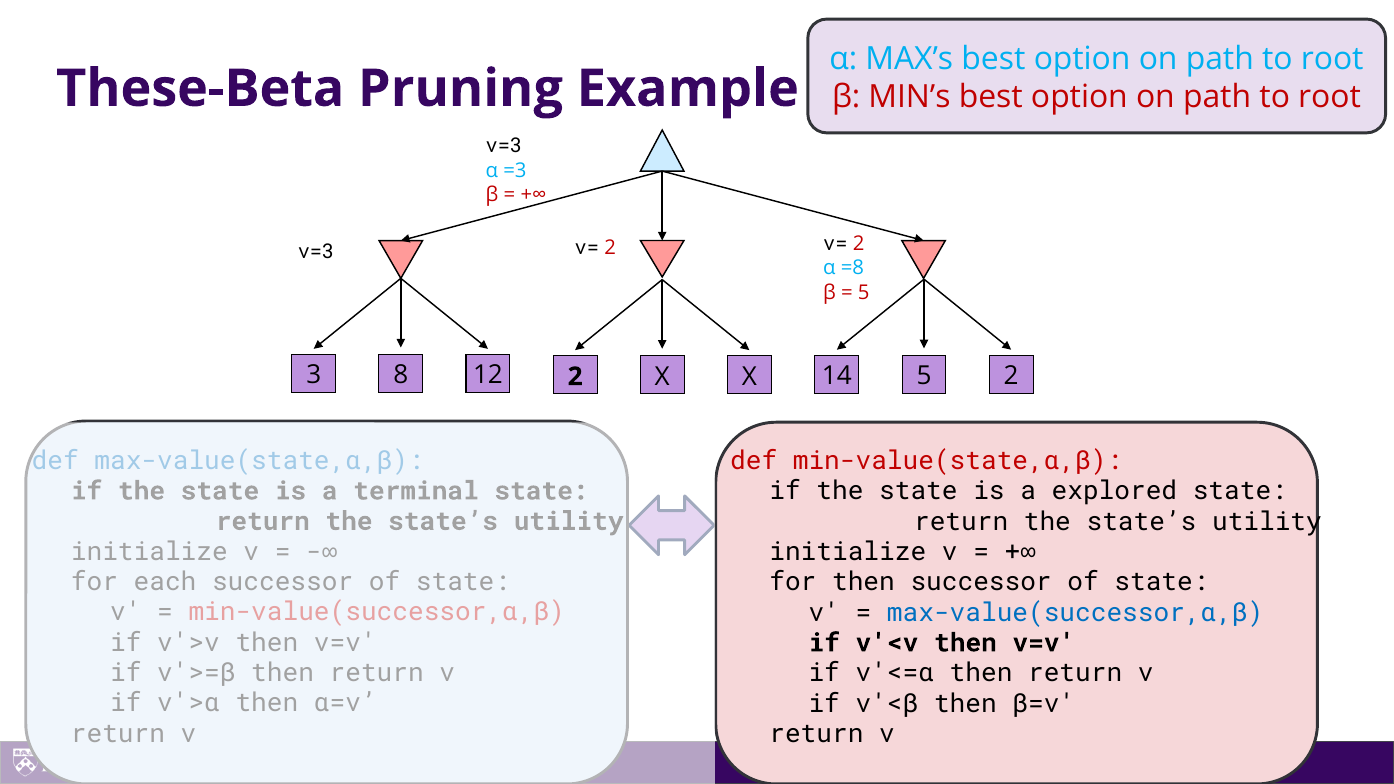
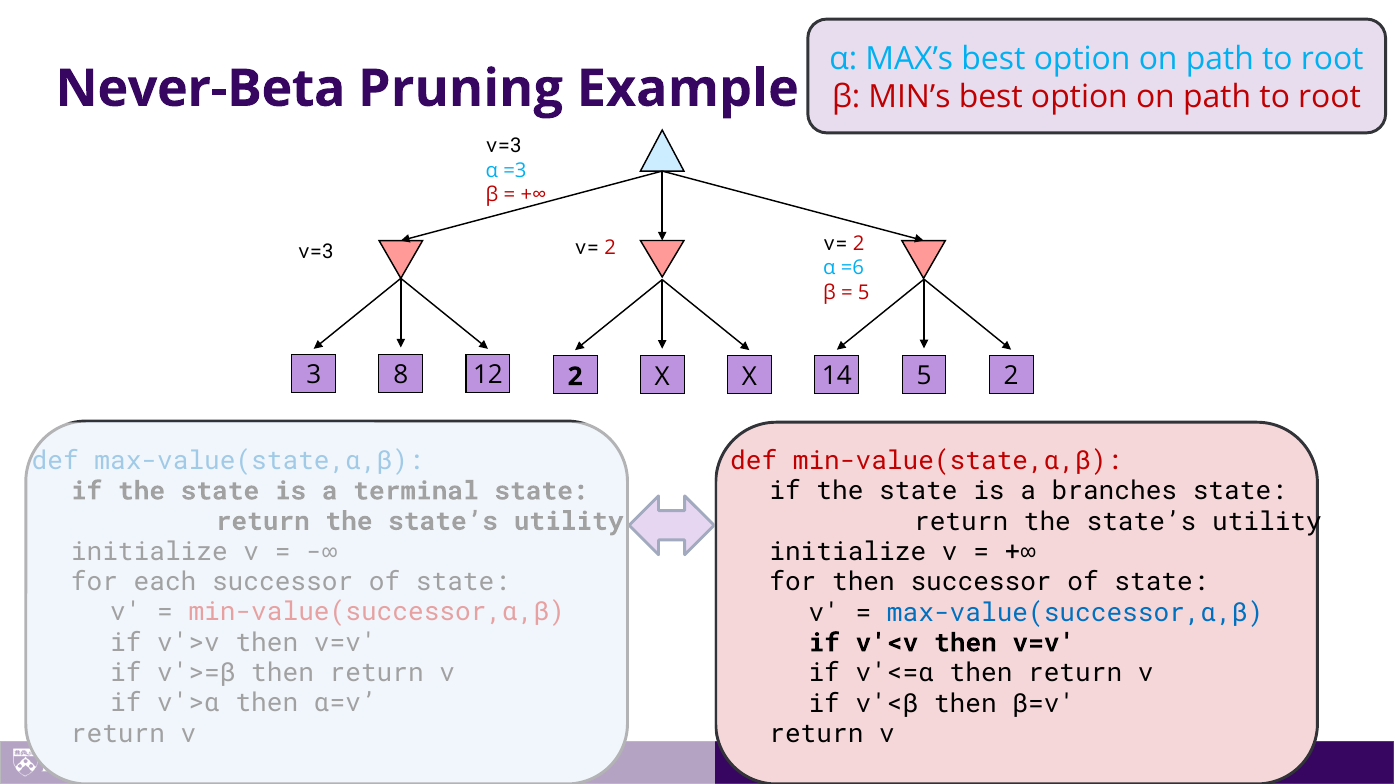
These-Beta: These-Beta -> Never-Beta
=8: =8 -> =6
explored: explored -> branches
